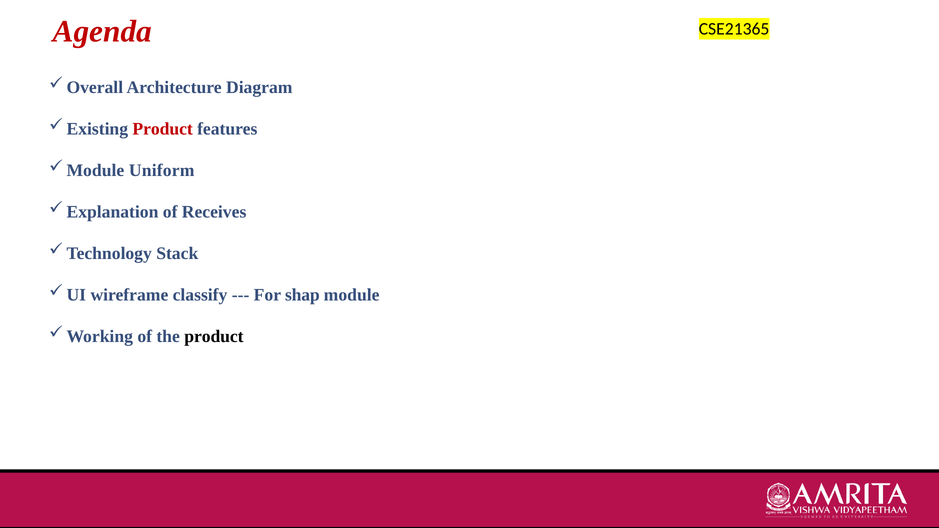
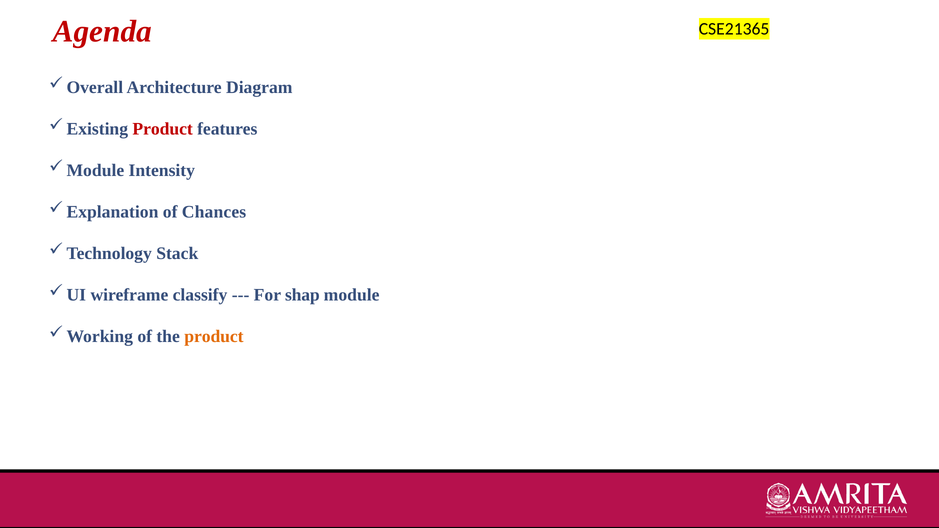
Uniform: Uniform -> Intensity
Receives: Receives -> Chances
product at (214, 336) colour: black -> orange
